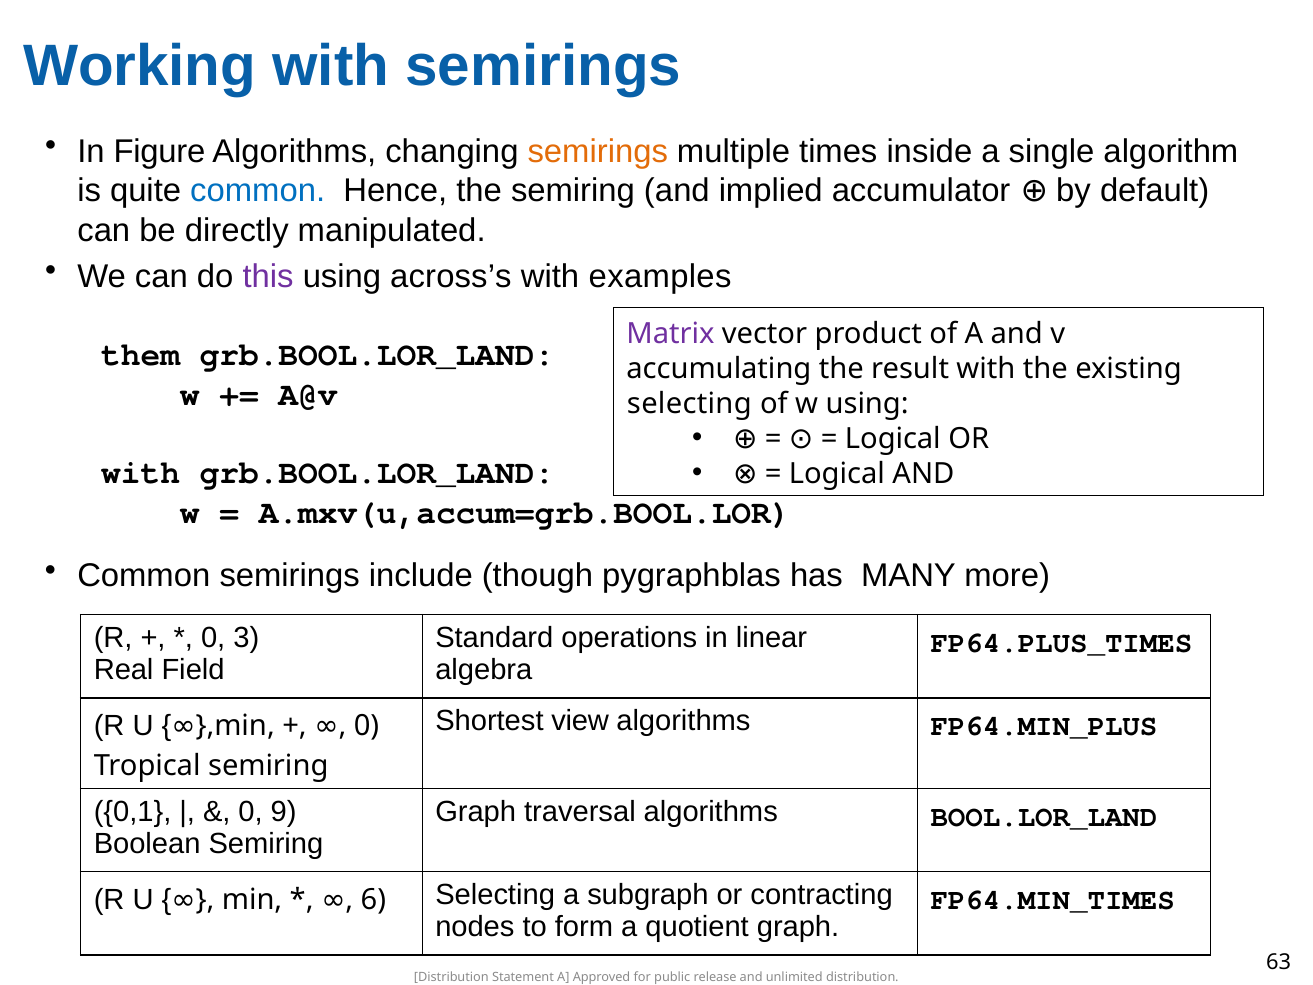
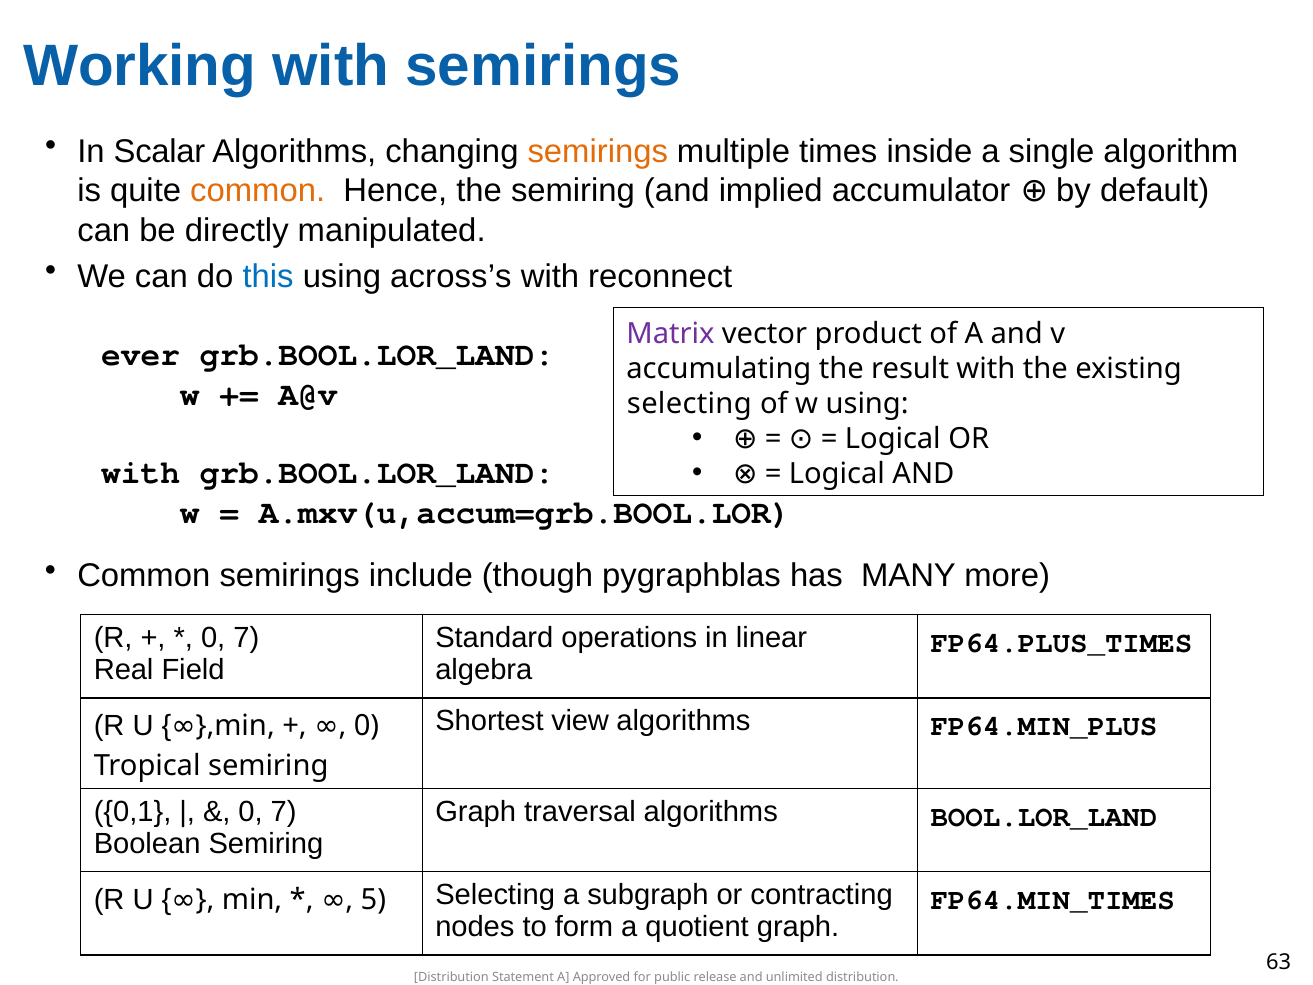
Figure: Figure -> Scalar
common at (258, 191) colour: blue -> orange
this colour: purple -> blue
examples: examples -> reconnect
them: them -> ever
3 at (246, 638): 3 -> 7
9 at (284, 811): 9 -> 7
6: 6 -> 5
